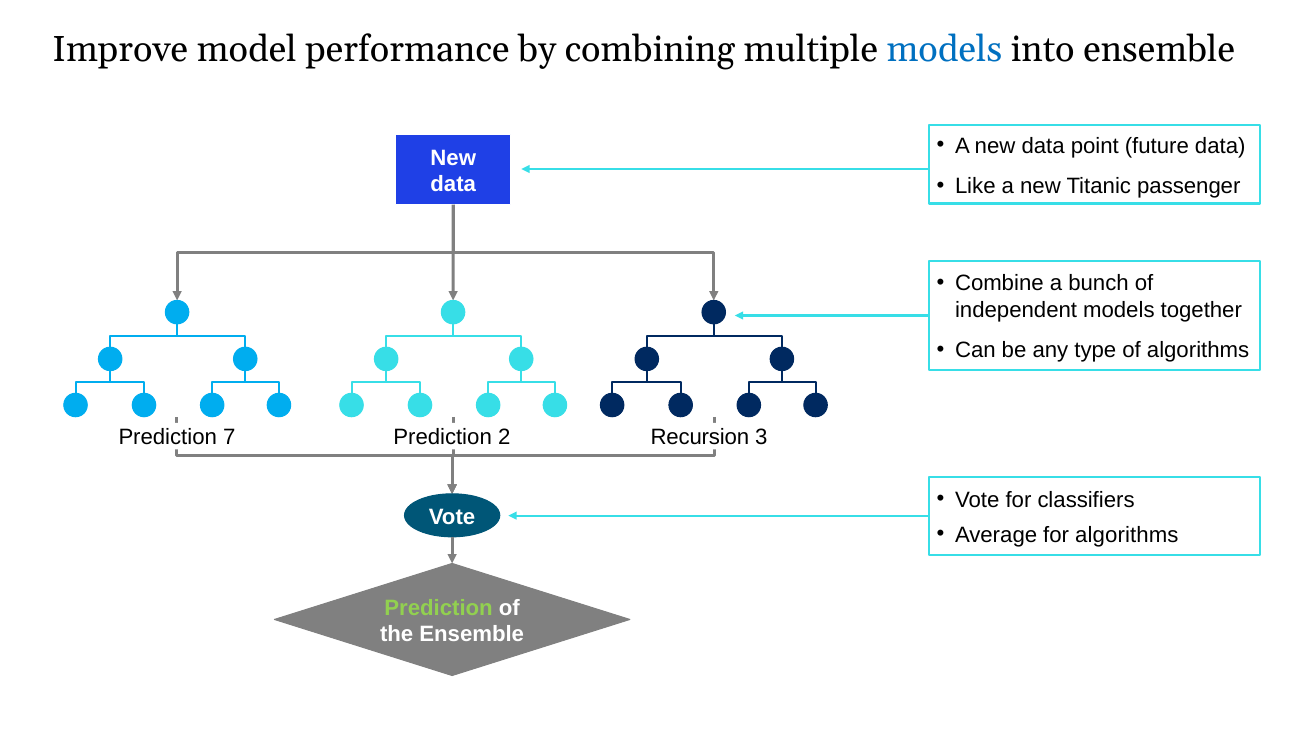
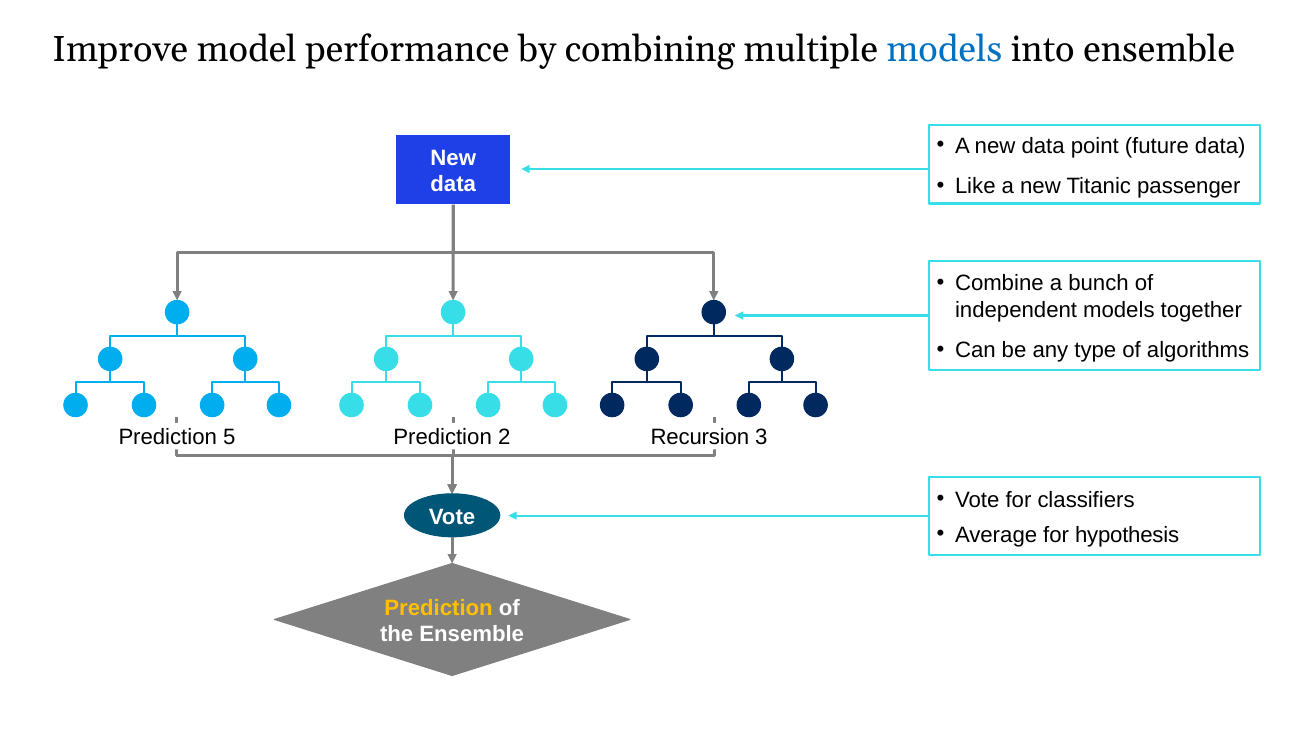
7: 7 -> 5
for algorithms: algorithms -> hypothesis
Prediction at (439, 608) colour: light green -> yellow
